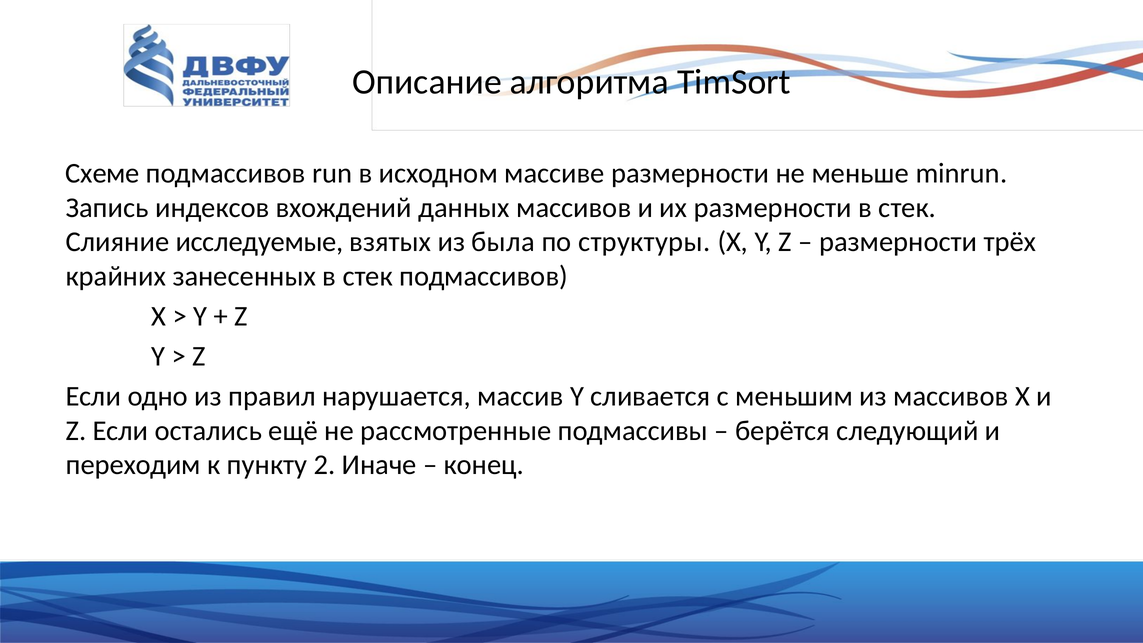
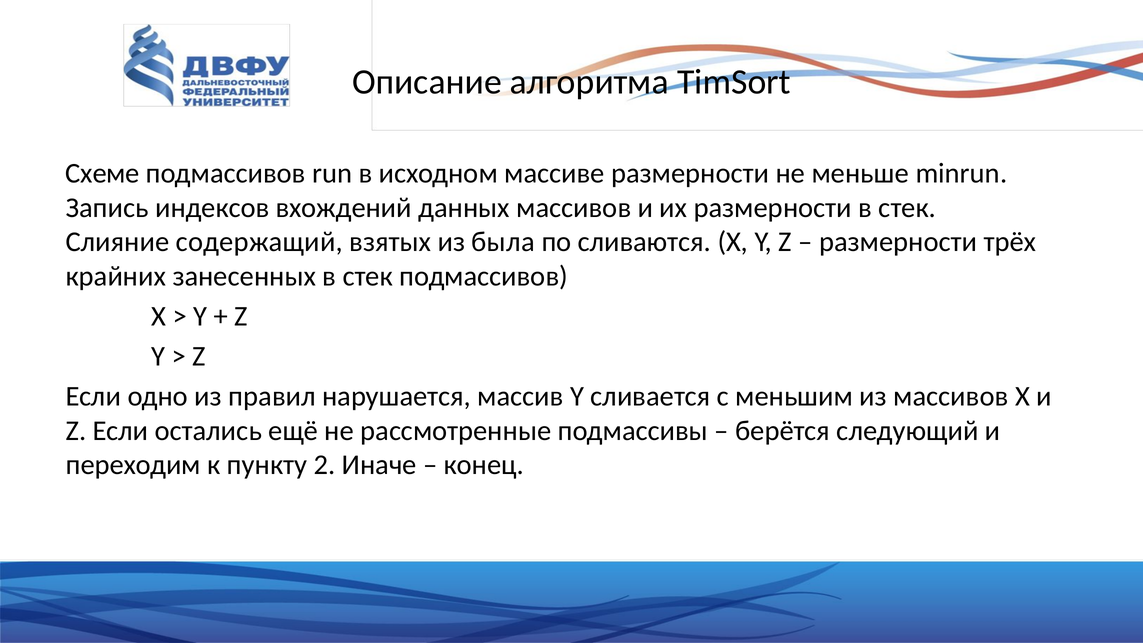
исследуемые: исследуемые -> содержащий
структуры: структуры -> сливаются
